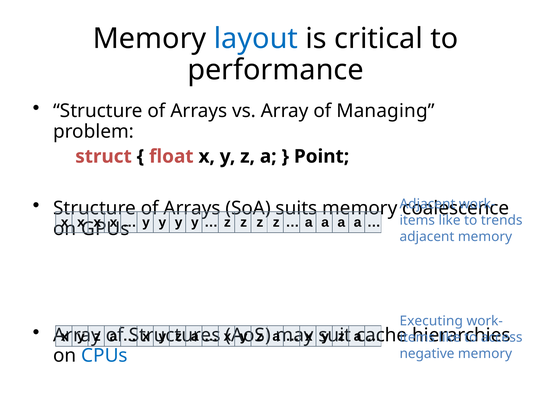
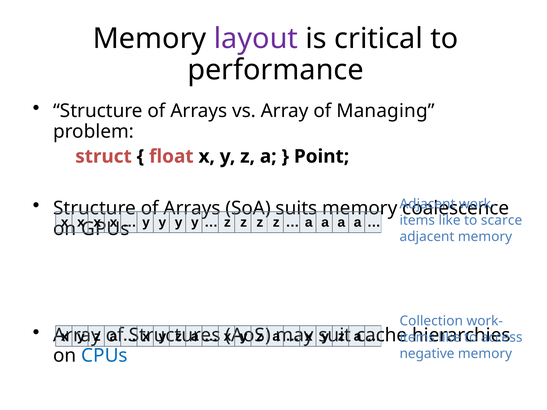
layout colour: blue -> purple
trends: trends -> scarce
Executing: Executing -> Collection
